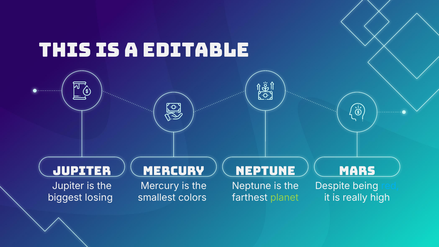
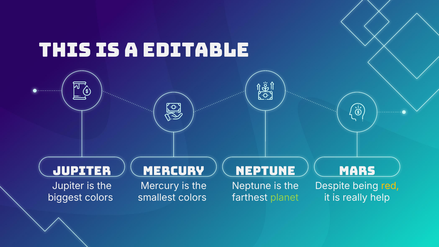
red colour: light blue -> yellow
biggest losing: losing -> colors
high: high -> help
